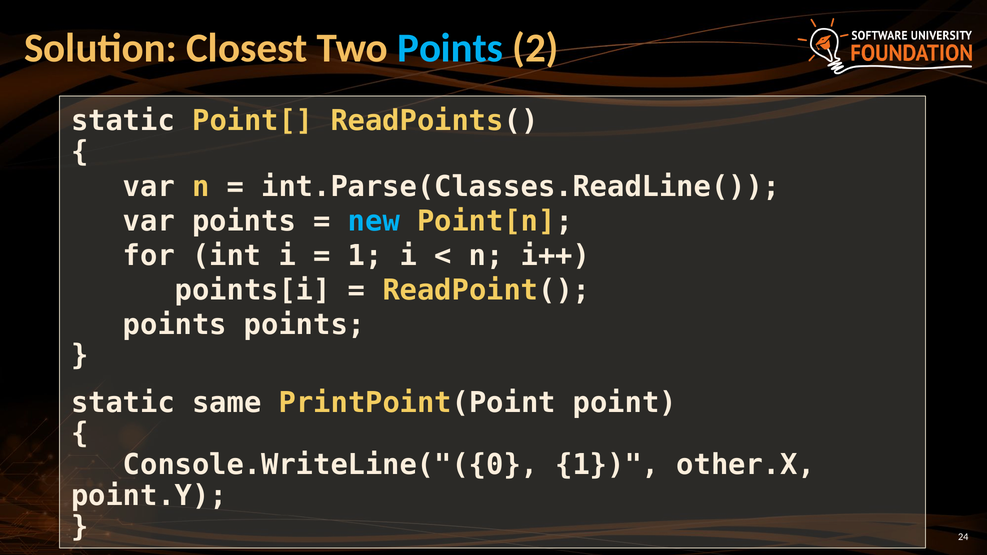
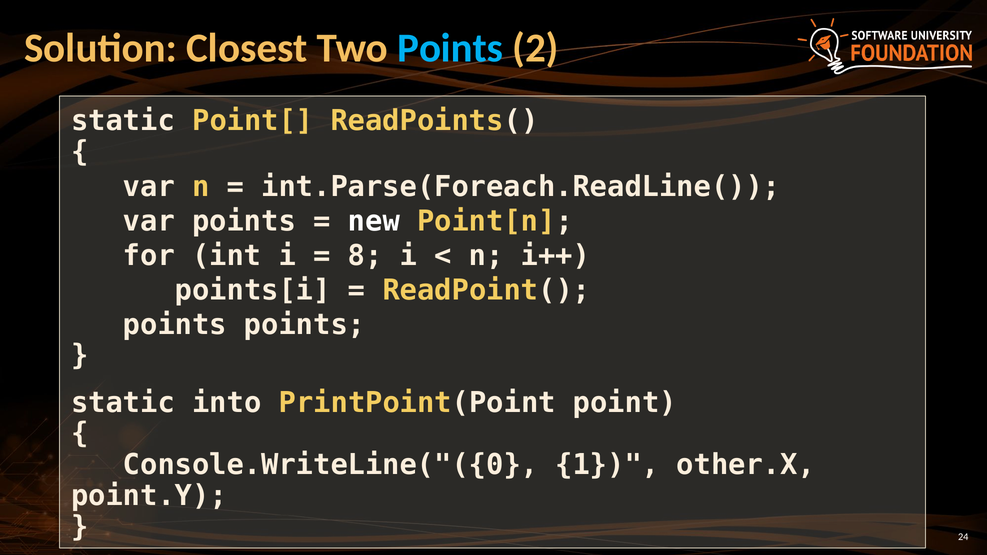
int.Parse(Classes.ReadLine(: int.Parse(Classes.ReadLine( -> int.Parse(Foreach.ReadLine(
new colour: light blue -> white
1 at (365, 256): 1 -> 8
same: same -> into
